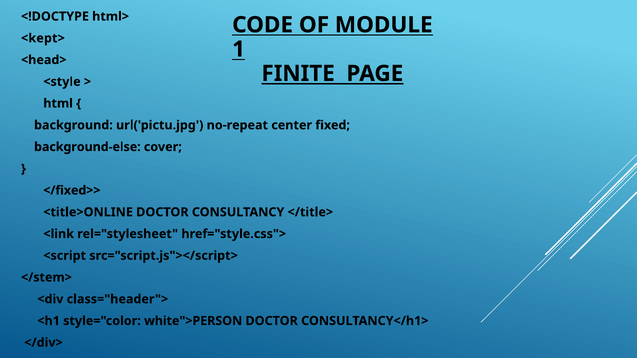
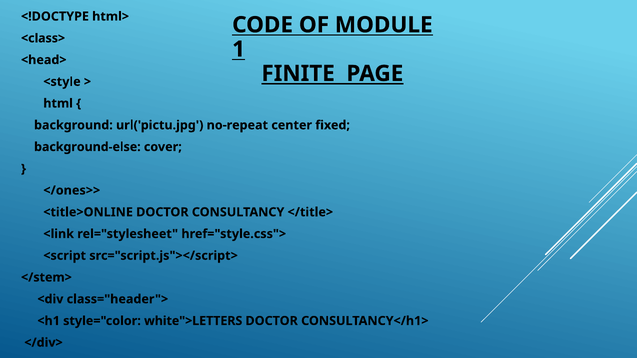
<kept>: <kept> -> <class>
</fixed>>: </fixed>> -> </ones>>
white">PERSON: white">PERSON -> white">LETTERS
